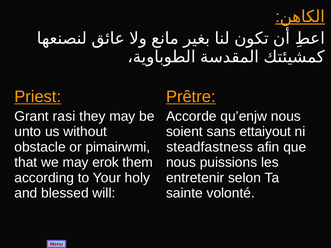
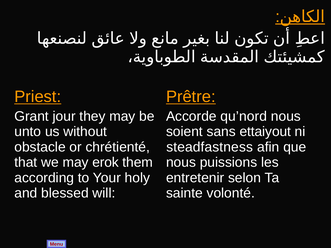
rasi: rasi -> jour
qu’enjw: qu’enjw -> qu’nord
pimairwmi: pimairwmi -> chrétienté
